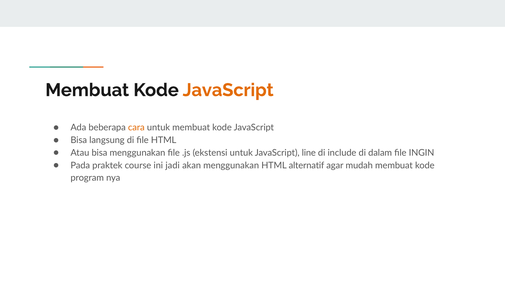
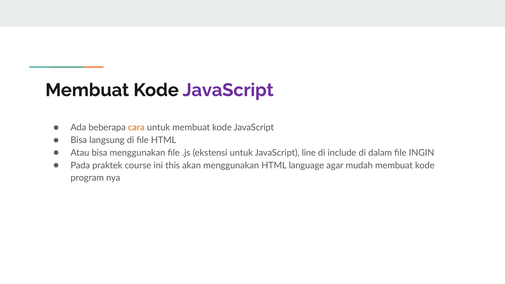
JavaScript at (228, 90) colour: orange -> purple
jadi: jadi -> this
alternatif: alternatif -> language
